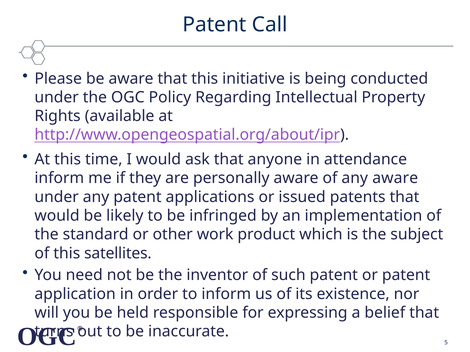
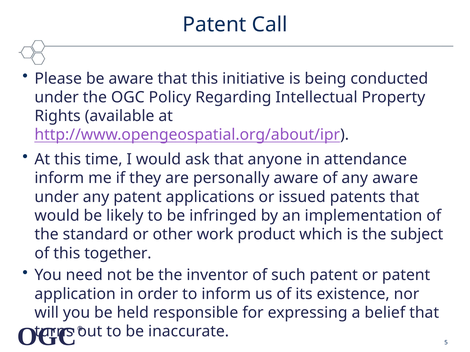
satellites: satellites -> together
